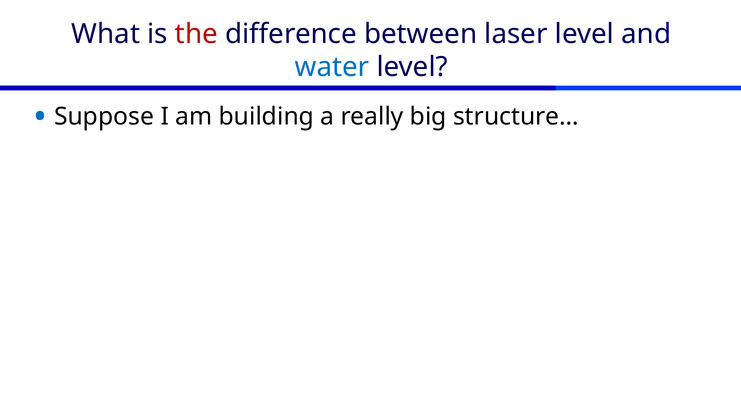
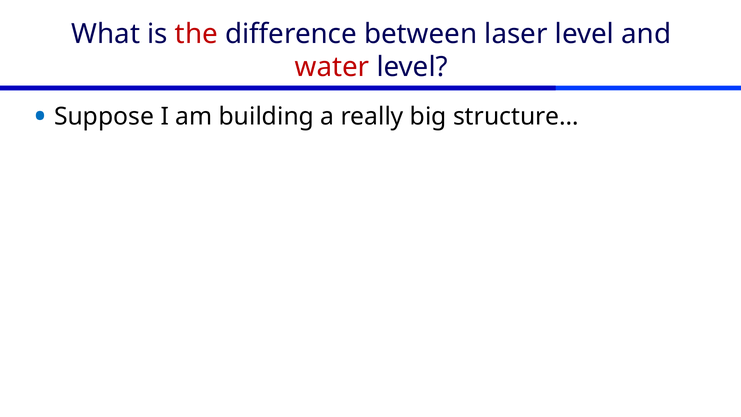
water colour: blue -> red
